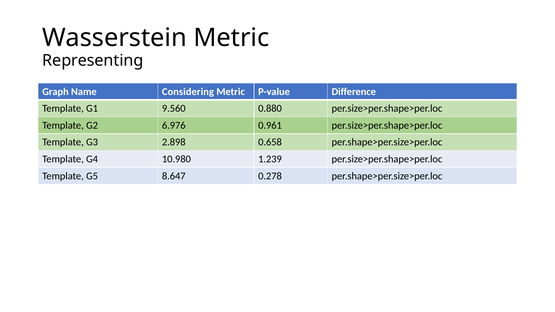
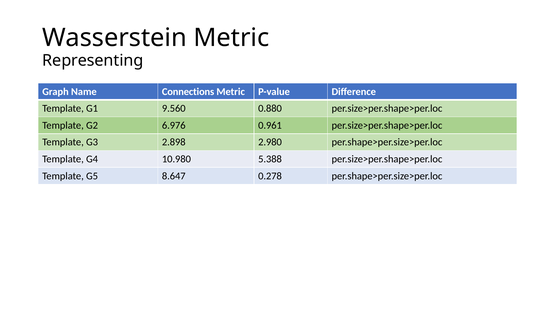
Considering: Considering -> Connections
0.658: 0.658 -> 2.980
1.239: 1.239 -> 5.388
